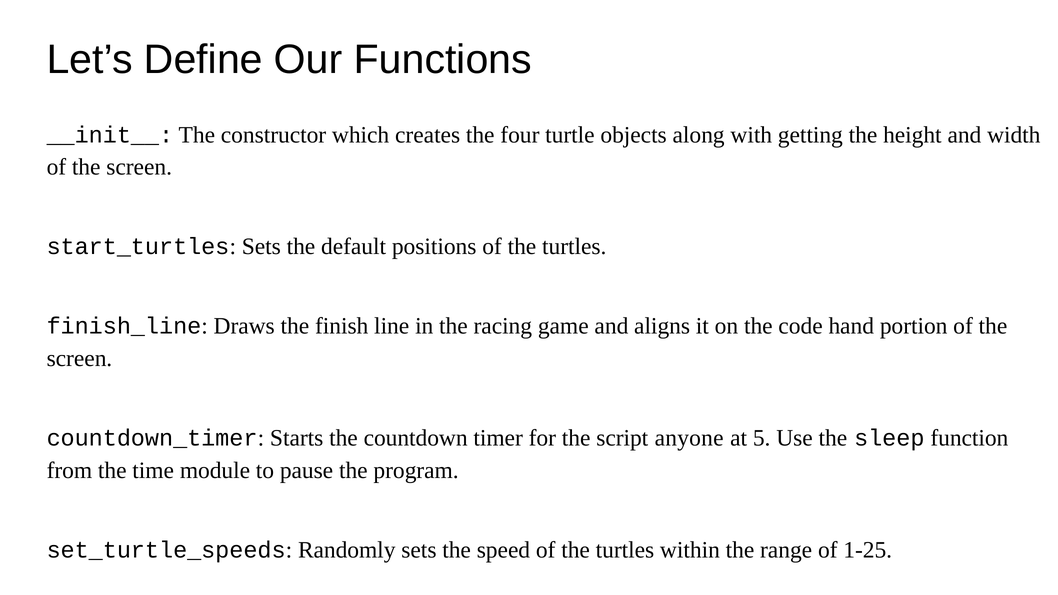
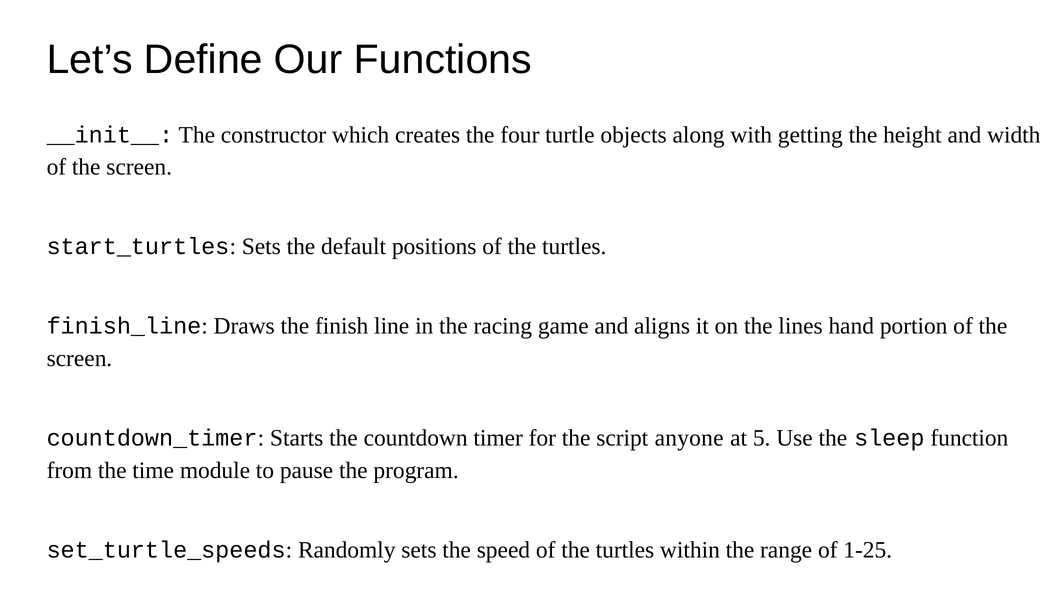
code: code -> lines
